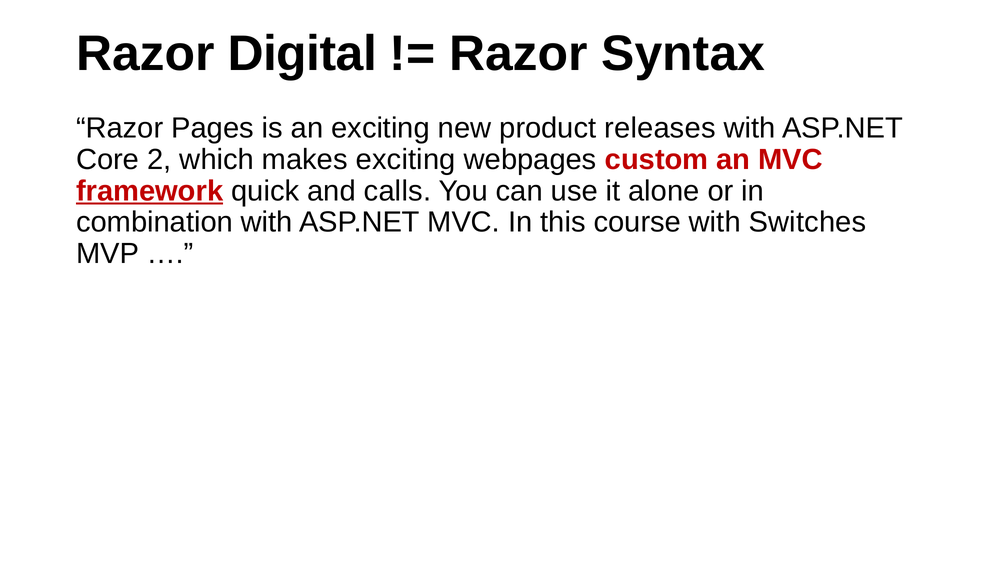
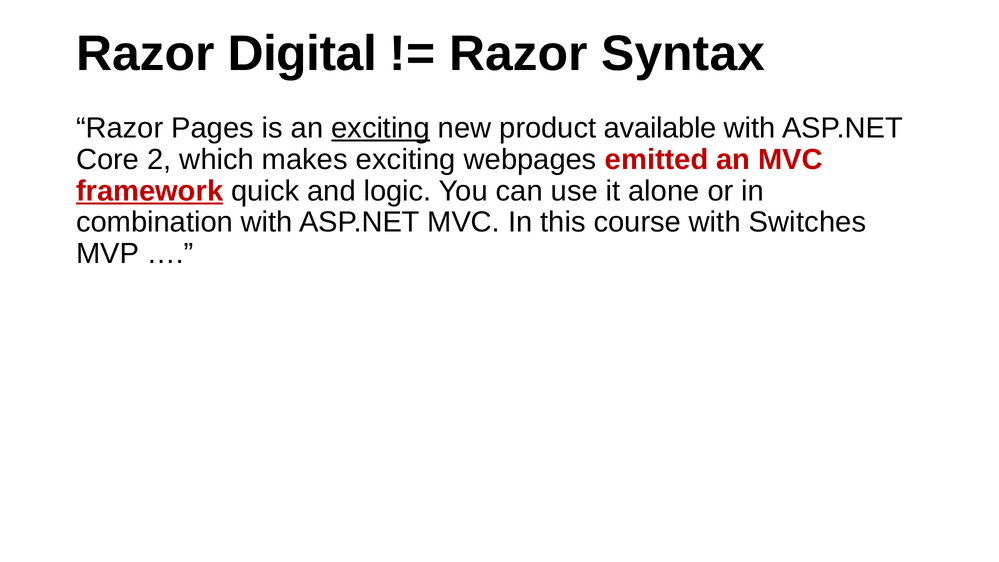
exciting at (381, 128) underline: none -> present
releases: releases -> available
custom: custom -> emitted
calls: calls -> logic
